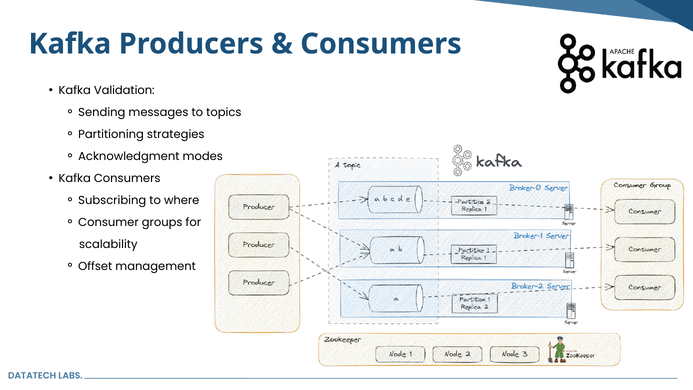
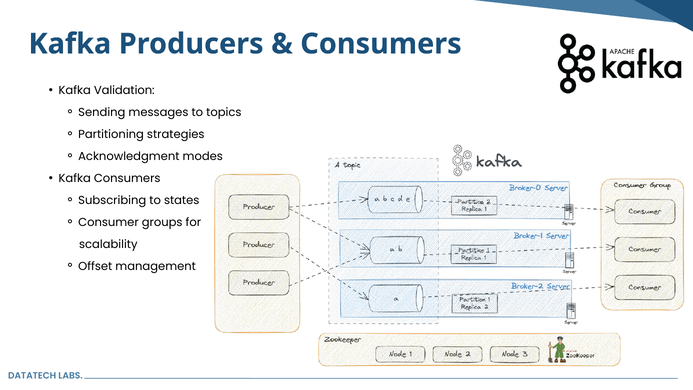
where: where -> states
